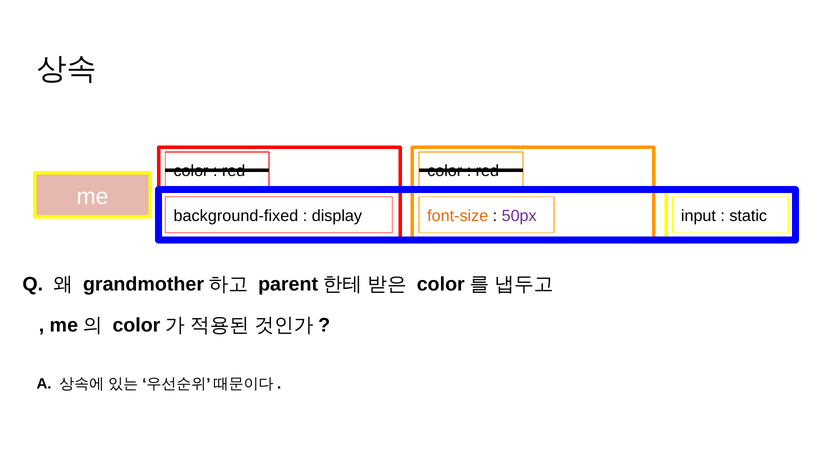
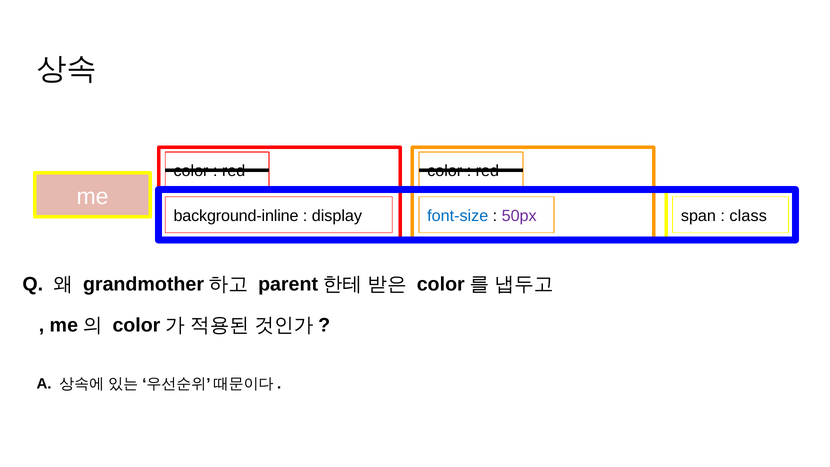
background-fixed: background-fixed -> background-inline
font-size colour: orange -> blue
input: input -> span
static: static -> class
